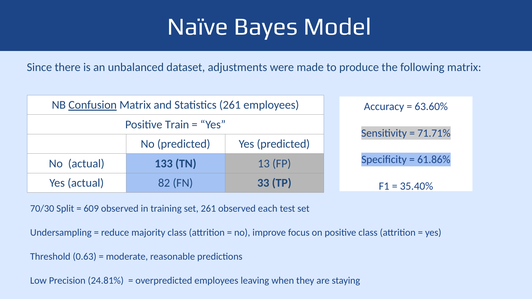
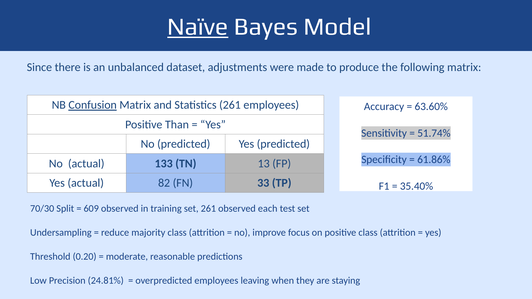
Naïve underline: none -> present
Train: Train -> Than
71.71%: 71.71% -> 51.74%
0.63: 0.63 -> 0.20
